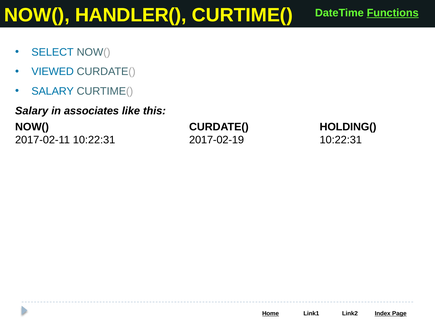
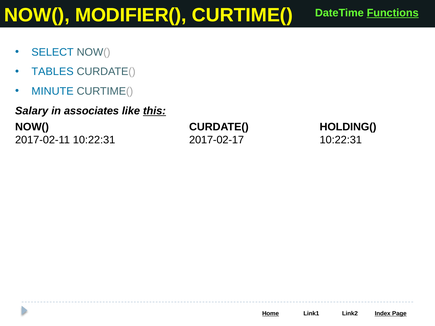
HANDLER(: HANDLER( -> MODIFIER(
VIEWED: VIEWED -> TABLES
SALARY at (53, 91): SALARY -> MINUTE
this underline: none -> present
2017-02-19: 2017-02-19 -> 2017-02-17
